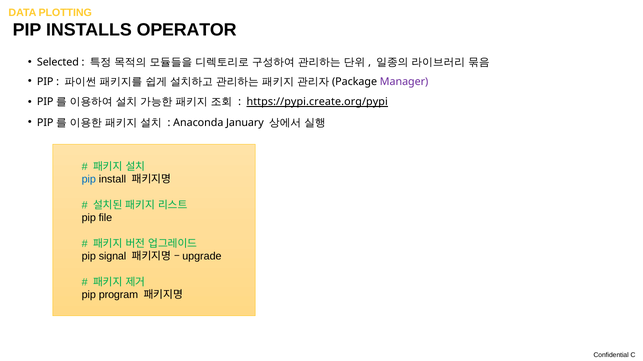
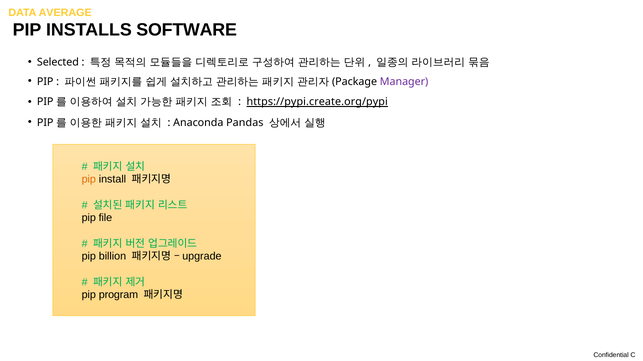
PLOTTING: PLOTTING -> AVERAGE
OPERATOR: OPERATOR -> SOFTWARE
January: January -> Pandas
pip at (89, 180) colour: blue -> orange
signal: signal -> billion
